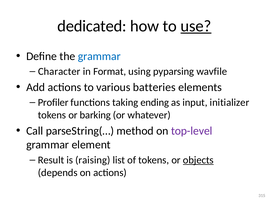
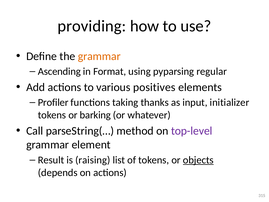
dedicated: dedicated -> providing
use underline: present -> none
grammar at (99, 56) colour: blue -> orange
Character: Character -> Ascending
wavfile: wavfile -> regular
batteries: batteries -> positives
ending: ending -> thanks
